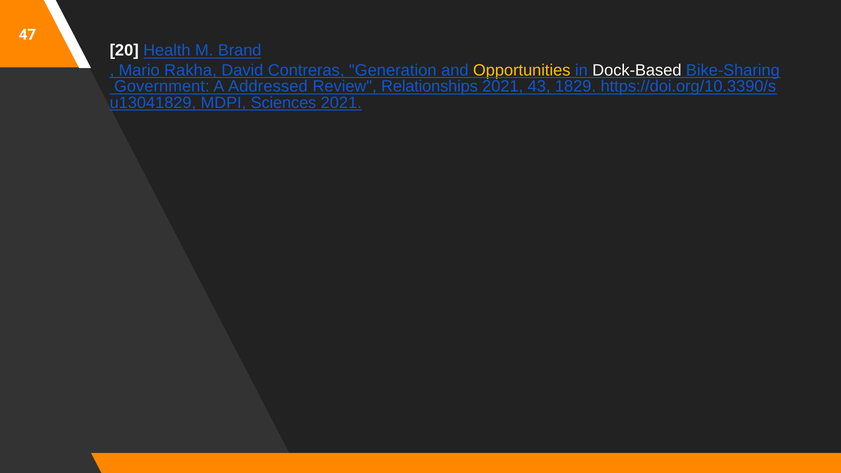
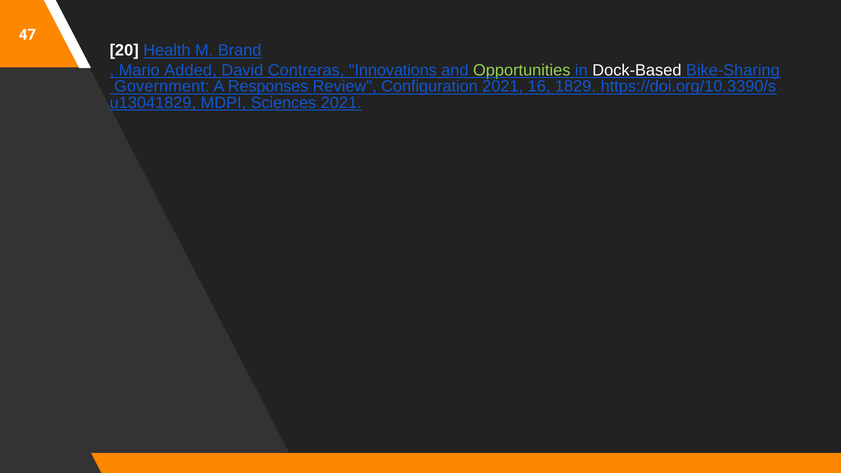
Rakha: Rakha -> Added
Generation: Generation -> Innovations
Opportunities colour: yellow -> light green
Addressed: Addressed -> Responses
Relationships: Relationships -> Configuration
43: 43 -> 16
